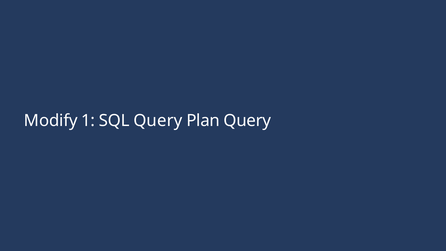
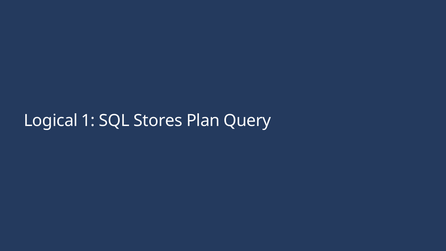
Modify: Modify -> Logical
SQL Query: Query -> Stores
